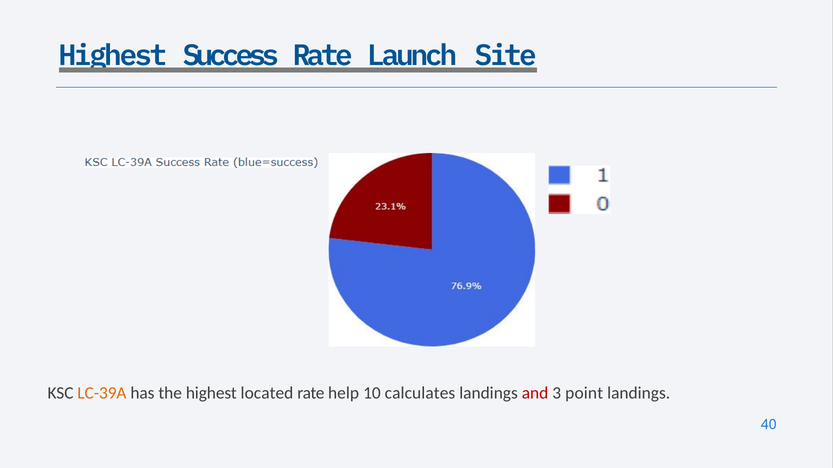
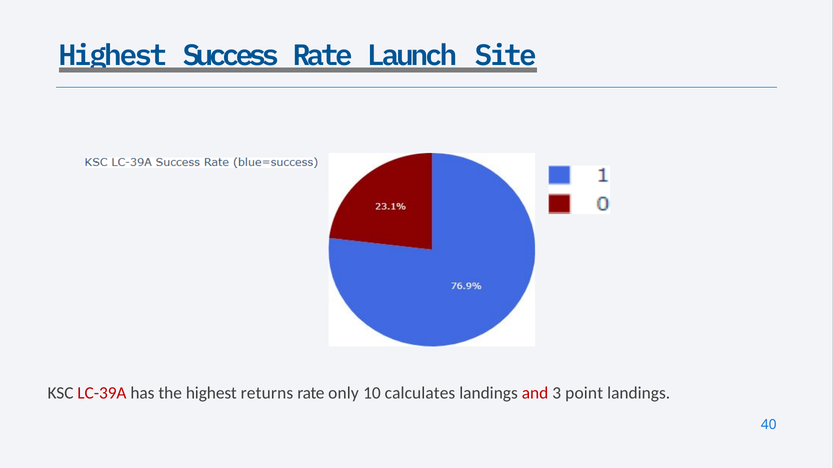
LC-39A colour: orange -> red
located: located -> returns
help: help -> only
